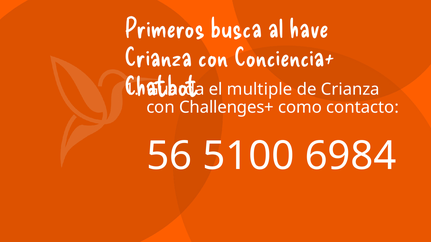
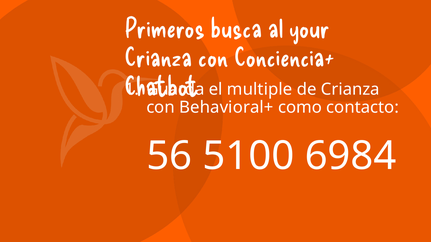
have: have -> your
Challenges+: Challenges+ -> Behavioral+
